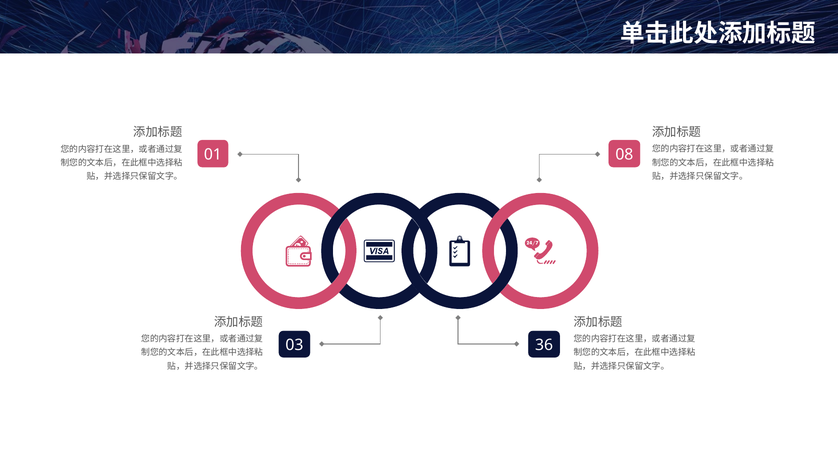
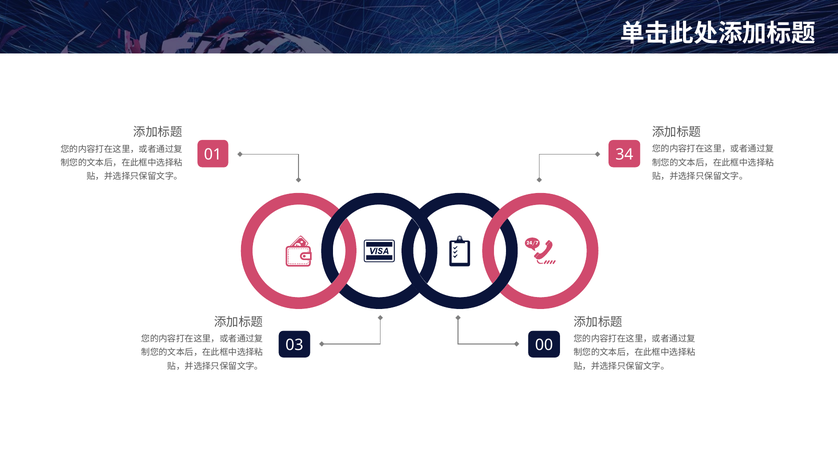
08: 08 -> 34
36: 36 -> 00
